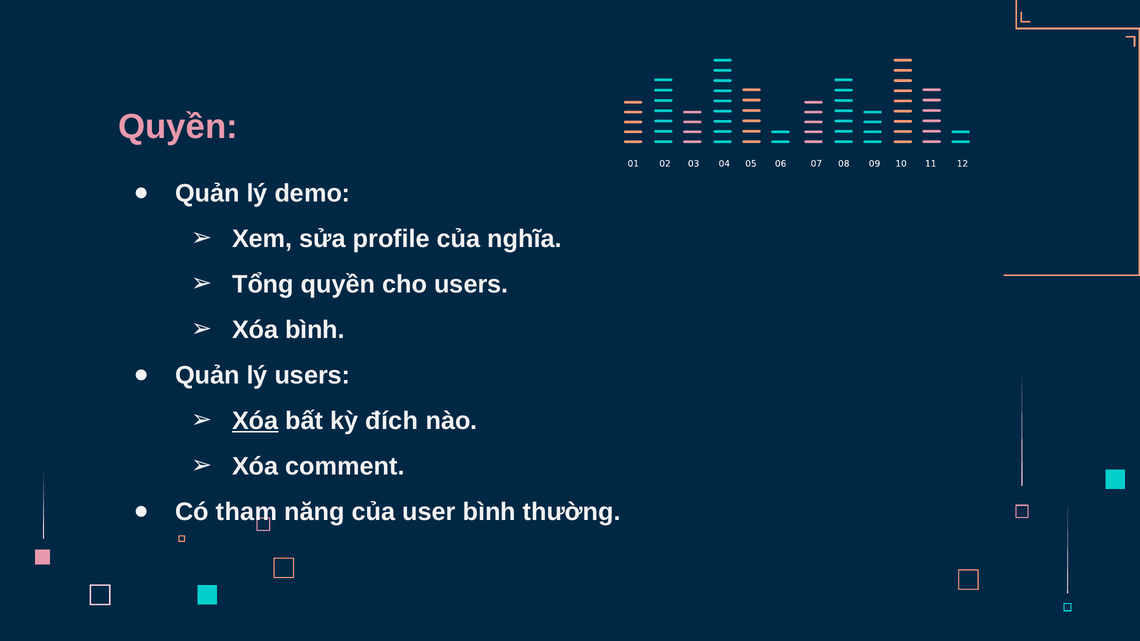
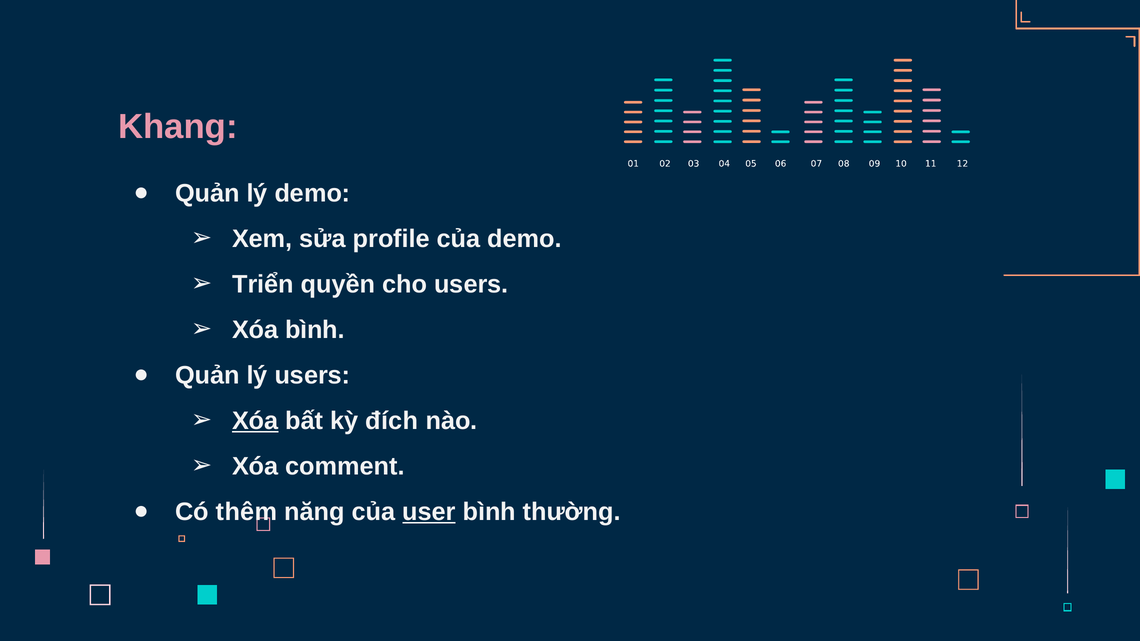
Quyền at (178, 127): Quyền -> Khang
của nghĩa: nghĩa -> demo
Tổng: Tổng -> Triển
tham: tham -> thêm
user underline: none -> present
